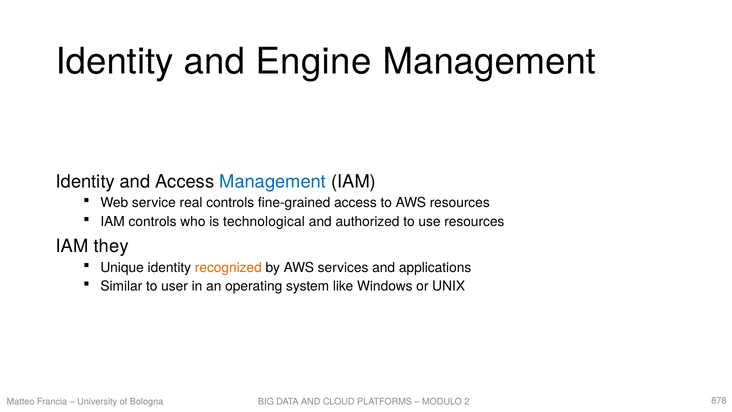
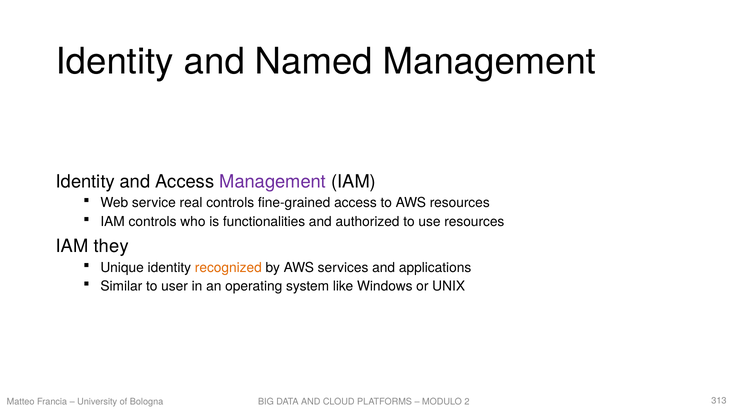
Engine: Engine -> Named
Management at (273, 182) colour: blue -> purple
technological: technological -> functionalities
878: 878 -> 313
